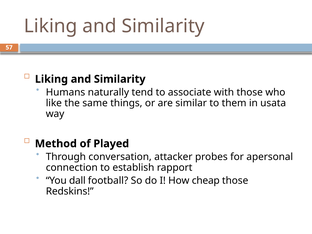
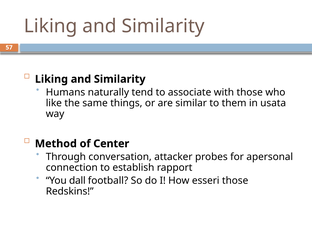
Played: Played -> Center
cheap: cheap -> esseri
